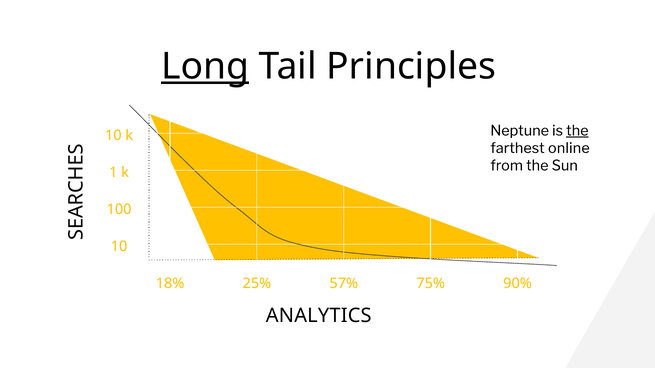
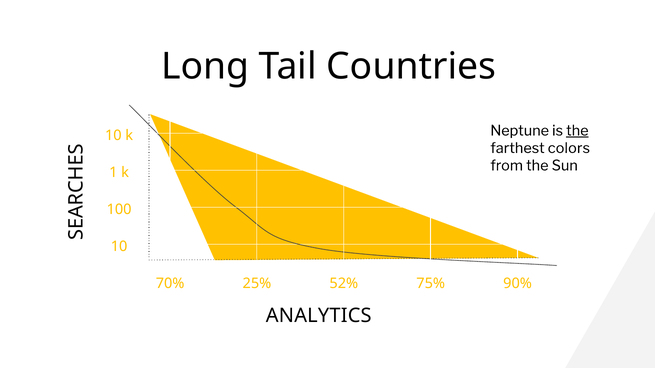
Long underline: present -> none
Principles: Principles -> Countries
online: online -> colors
18%: 18% -> 70%
57%: 57% -> 52%
